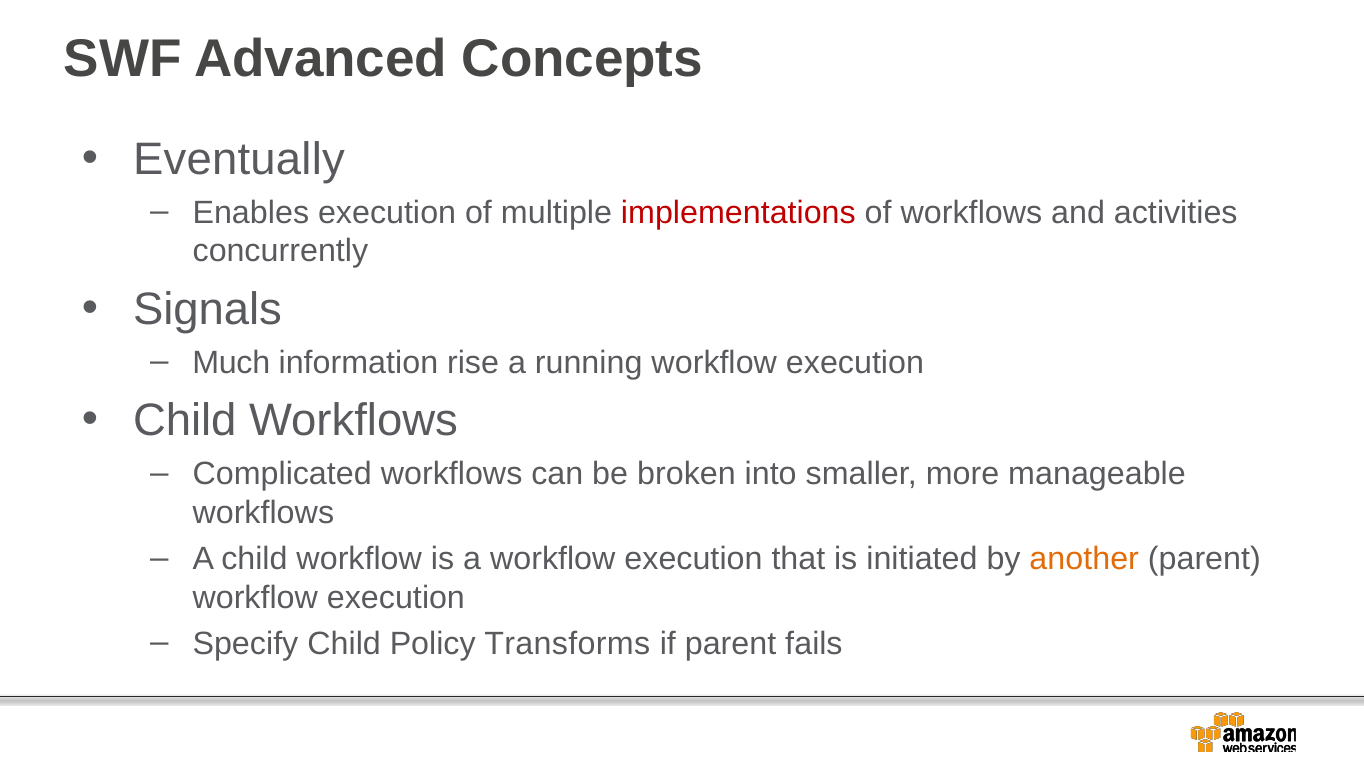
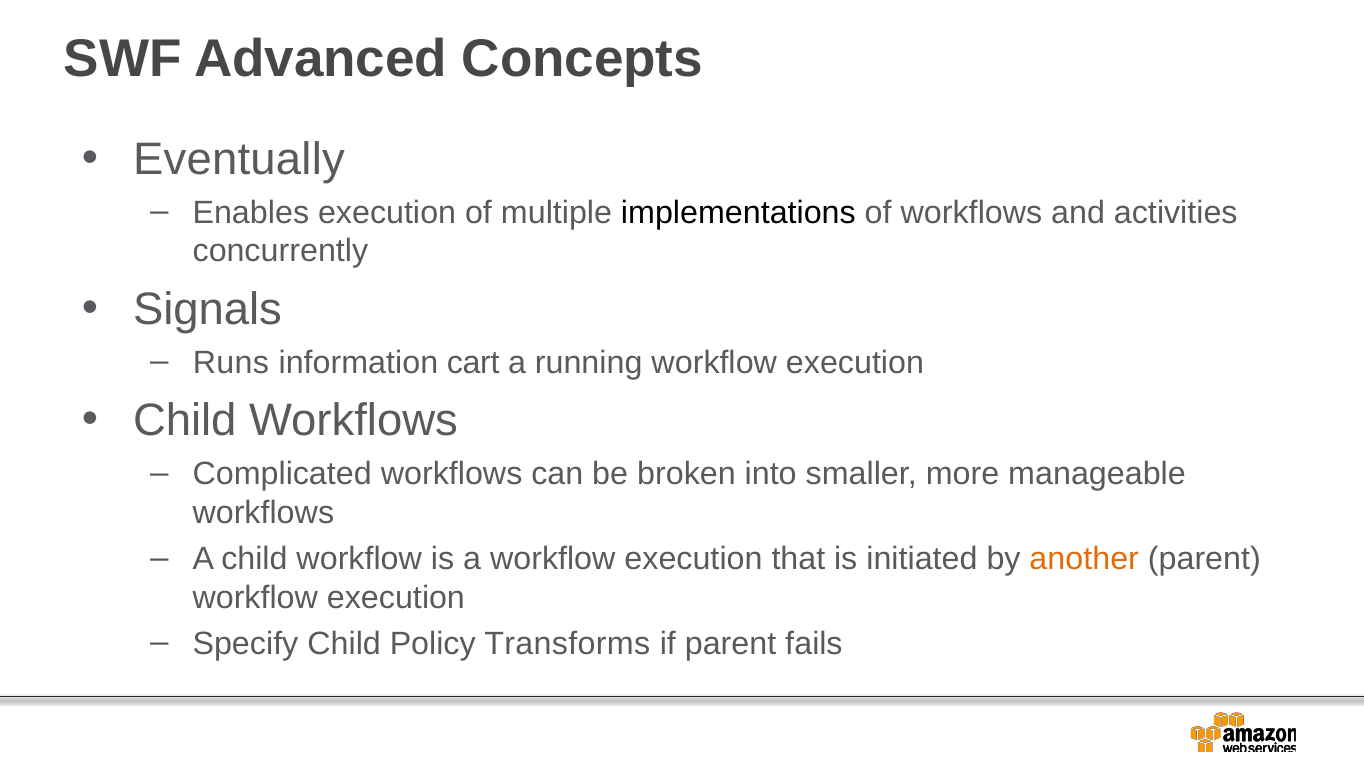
implementations colour: red -> black
Much: Much -> Runs
rise: rise -> cart
